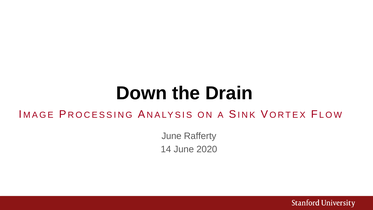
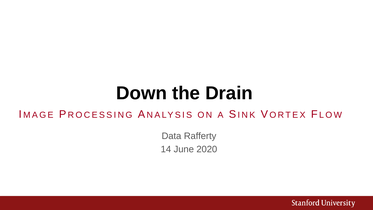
June at (172, 136): June -> Data
